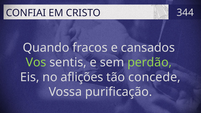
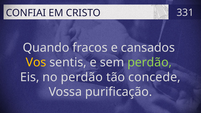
344: 344 -> 331
Vos colour: light green -> yellow
no aflições: aflições -> perdão
